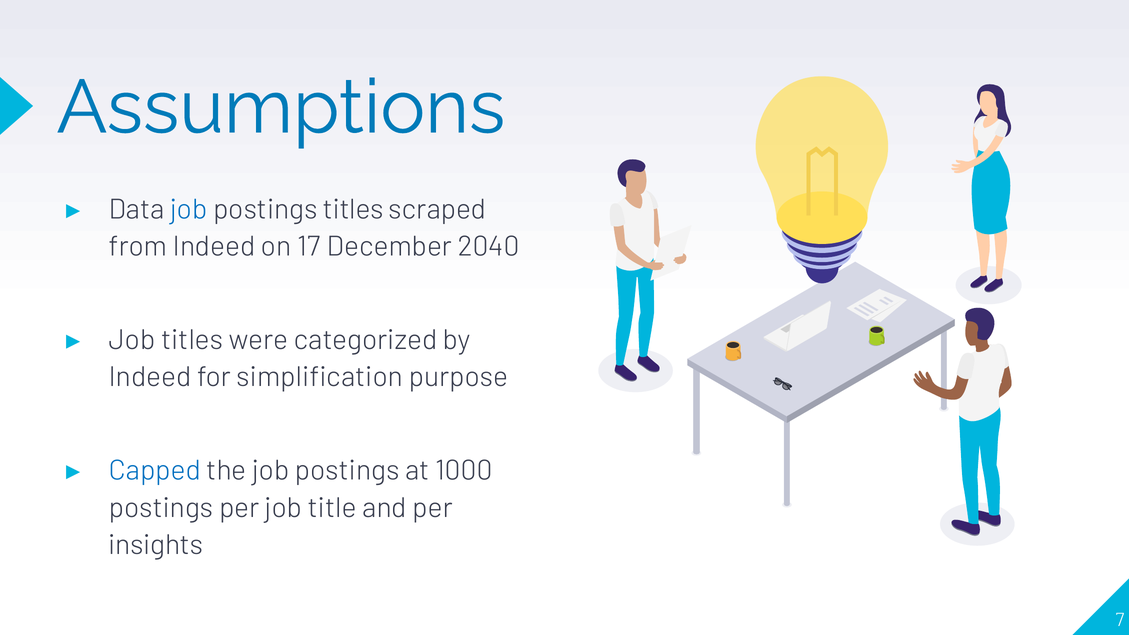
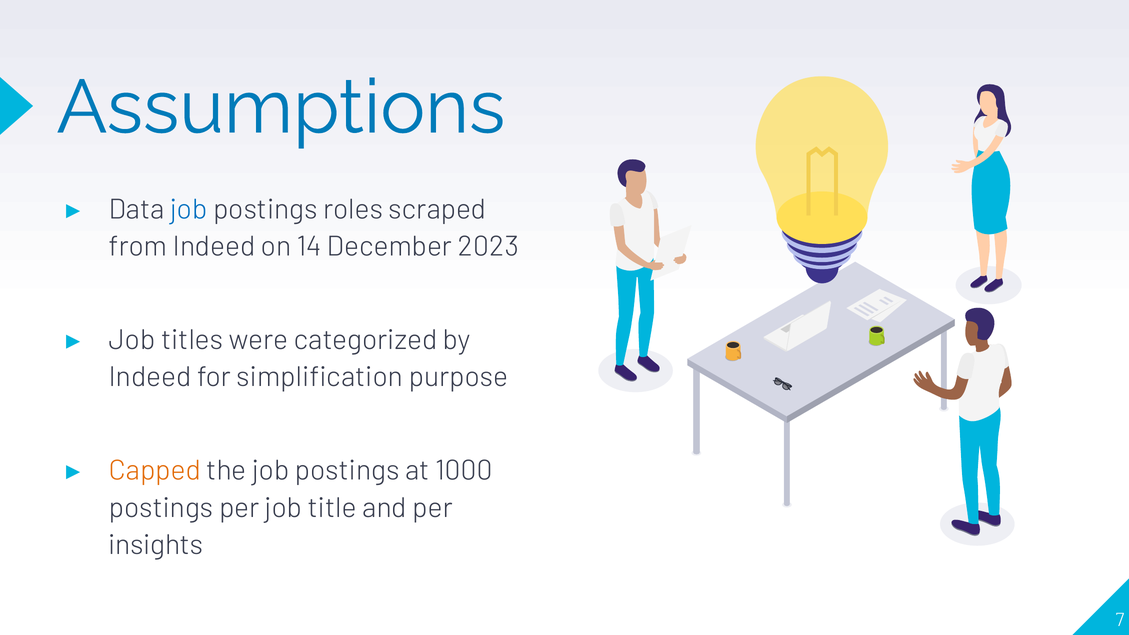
postings titles: titles -> roles
17: 17 -> 14
2040: 2040 -> 2023
Capped colour: blue -> orange
